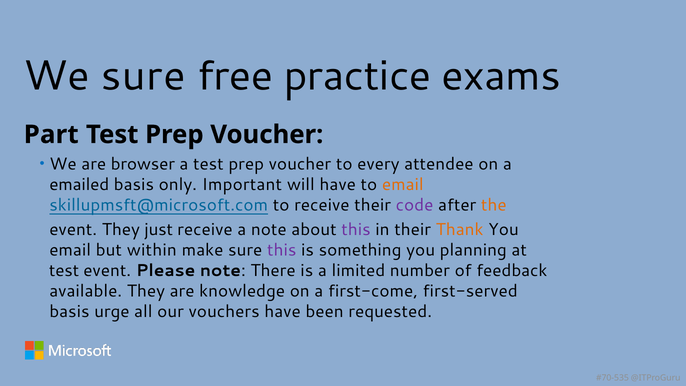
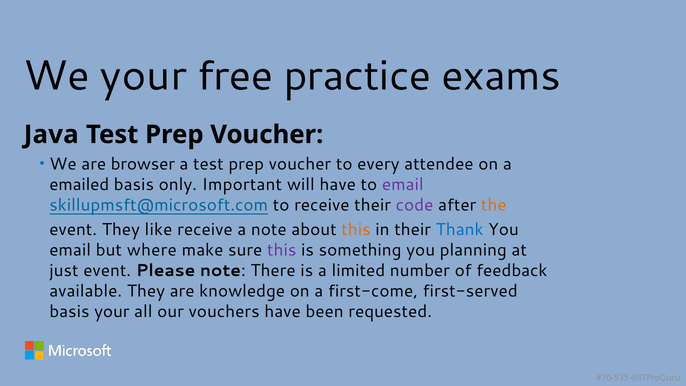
We sure: sure -> your
Part: Part -> Java
email at (403, 185) colour: orange -> purple
just: just -> like
this at (356, 229) colour: purple -> orange
Thank colour: orange -> blue
within: within -> where
test at (64, 271): test -> just
basis urge: urge -> your
